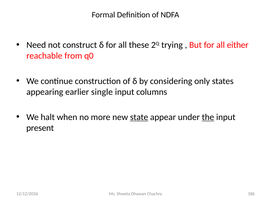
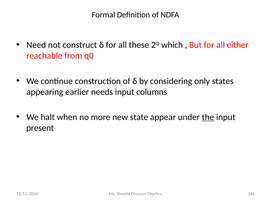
trying: trying -> which
single: single -> needs
state underline: present -> none
